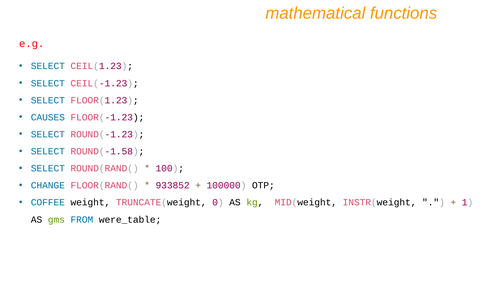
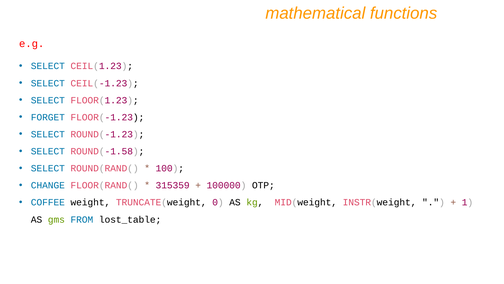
CAUSES: CAUSES -> FORGET
933852: 933852 -> 315359
were_table: were_table -> lost_table
